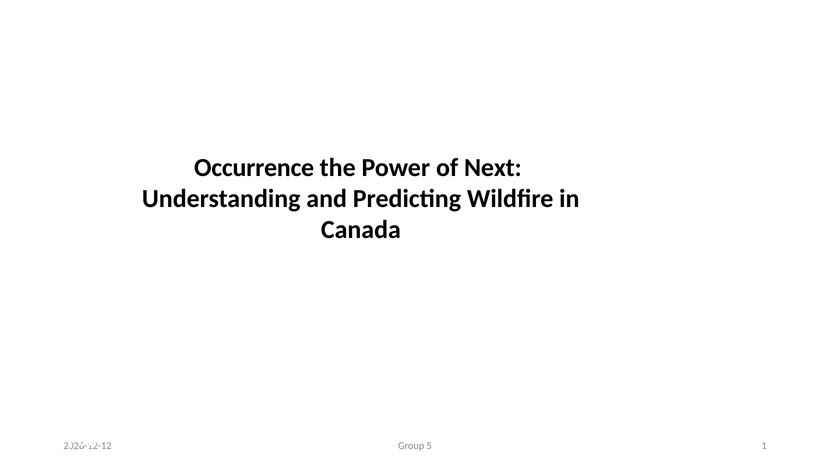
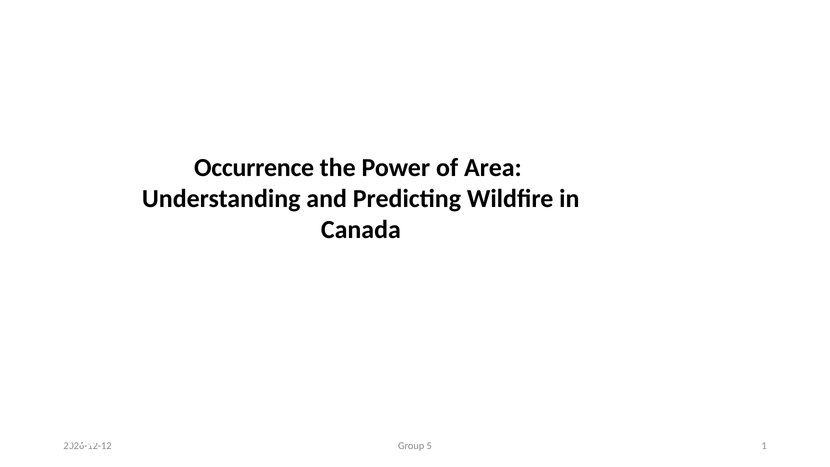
Next: Next -> Area
